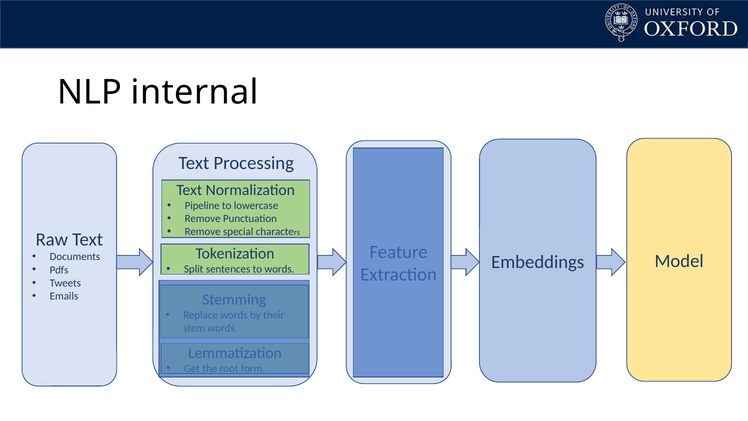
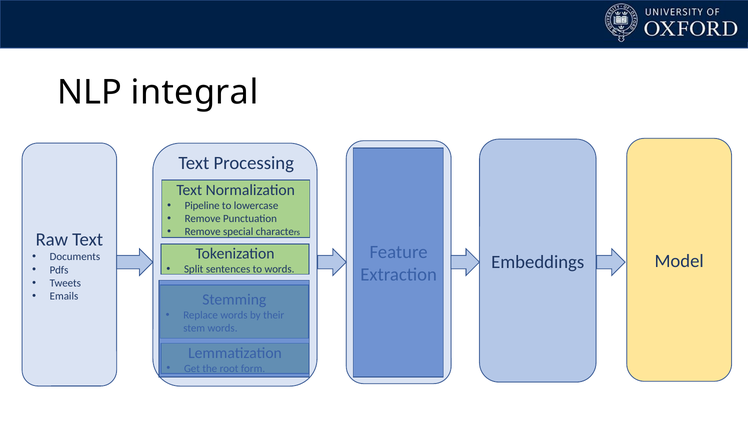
internal: internal -> integral
